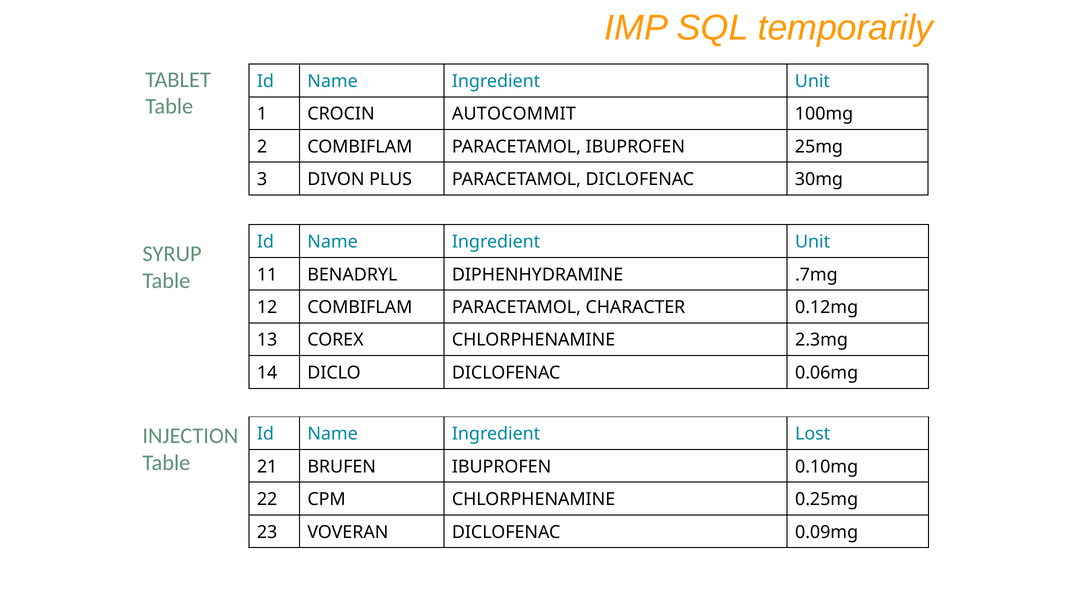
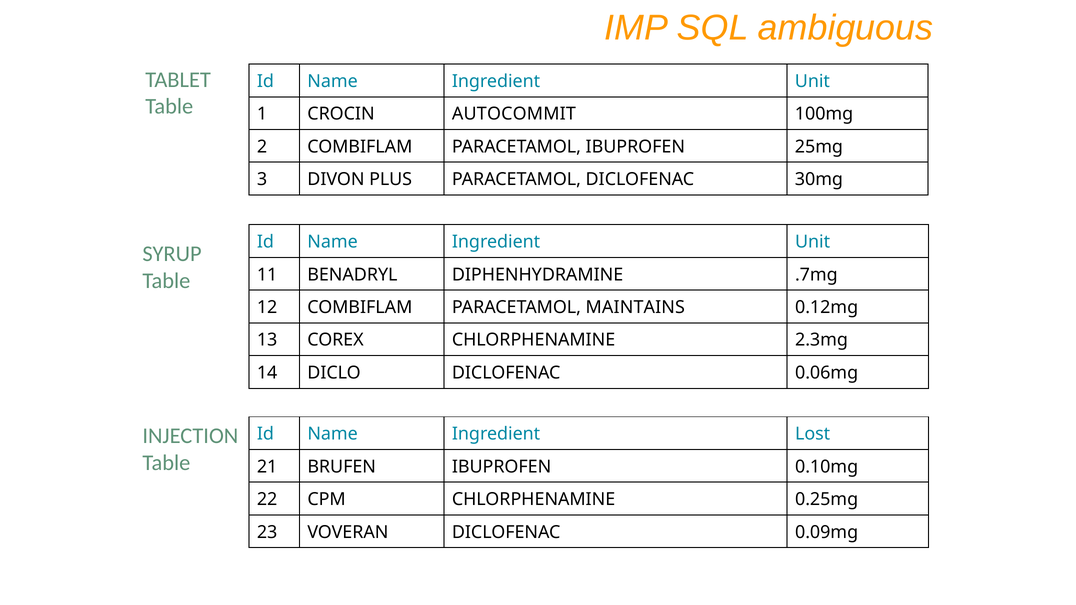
temporarily: temporarily -> ambiguous
CHARACTER: CHARACTER -> MAINTAINS
